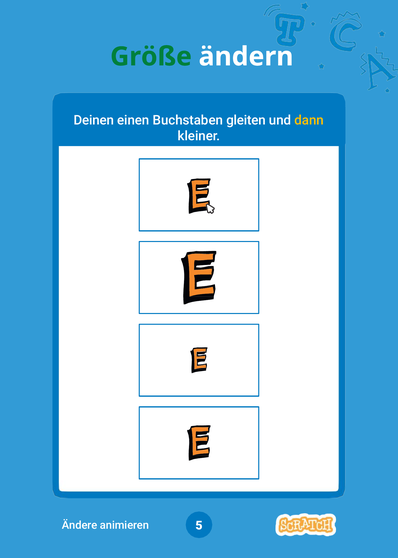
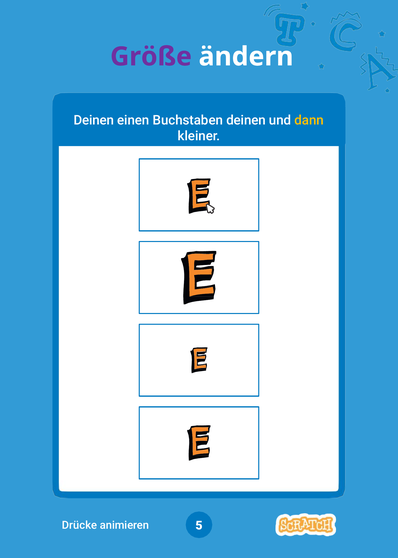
Größe colour: green -> purple
Buchstaben gleiten: gleiten -> deinen
Ändere: Ändere -> Drücke
